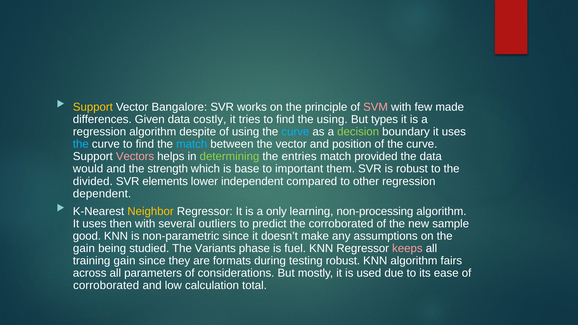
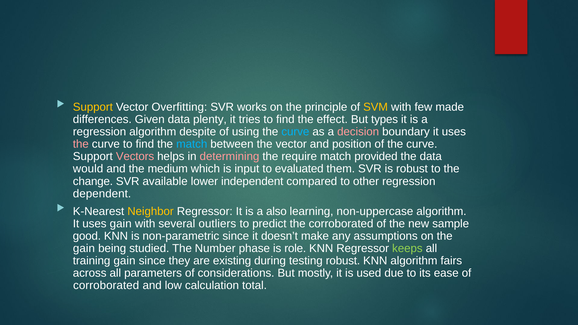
Bangalore: Bangalore -> Overfitting
SVM colour: pink -> yellow
costly: costly -> plenty
the using: using -> effect
decision colour: light green -> pink
the at (81, 144) colour: light blue -> pink
determining colour: light green -> pink
entries: entries -> require
strength: strength -> medium
base: base -> input
important: important -> evaluated
divided: divided -> change
elements: elements -> available
only: only -> also
non-processing: non-processing -> non-uppercase
uses then: then -> gain
Variants: Variants -> Number
fuel: fuel -> role
keeps colour: pink -> light green
formats: formats -> existing
